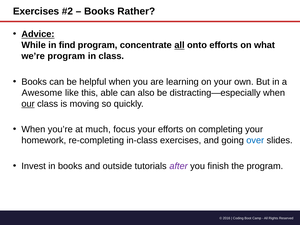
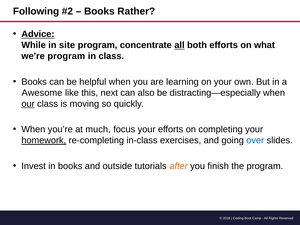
Exercises at (36, 11): Exercises -> Following
find: find -> site
onto: onto -> both
able: able -> next
homework underline: none -> present
after colour: purple -> orange
